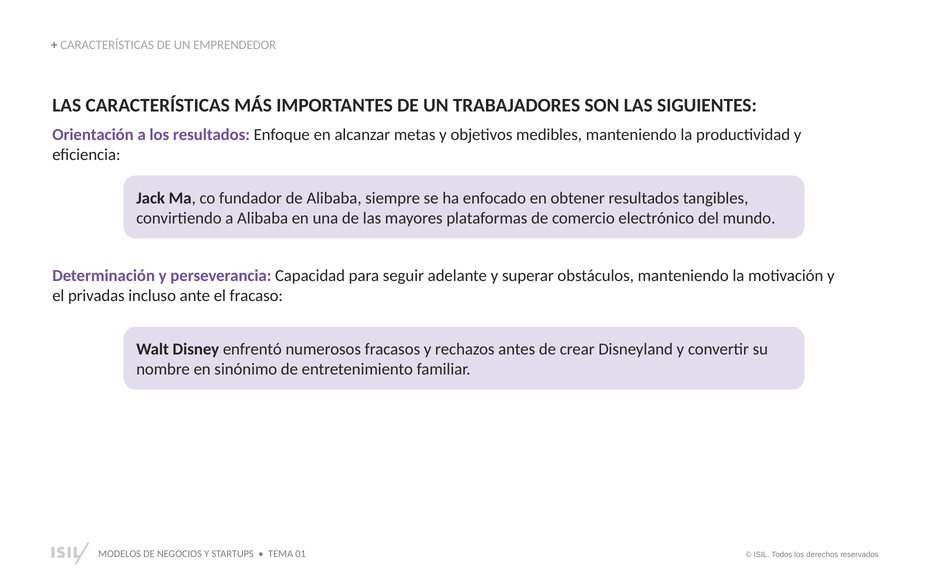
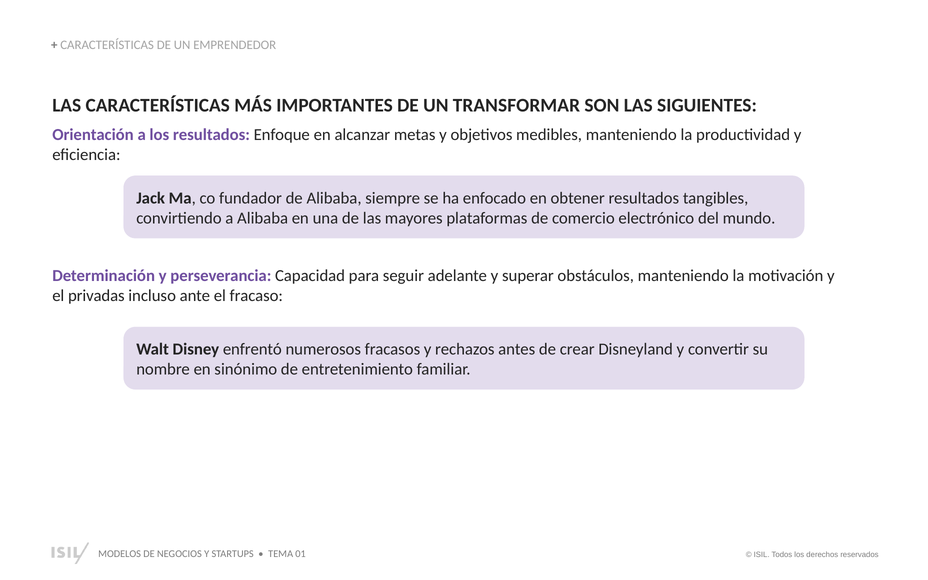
TRABAJADORES: TRABAJADORES -> TRANSFORMAR
